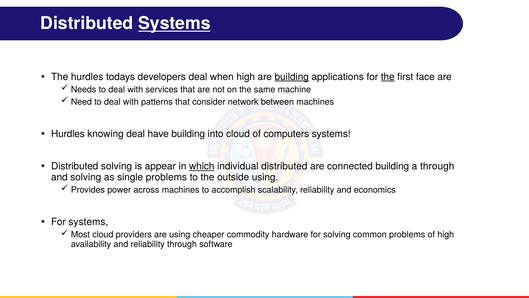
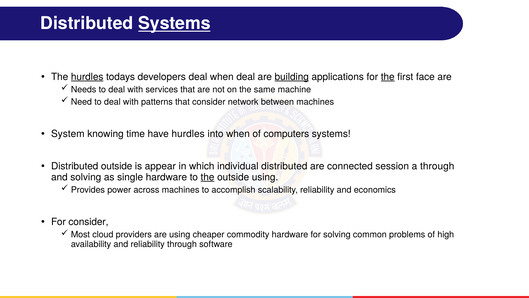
hurdles at (87, 77) underline: none -> present
when high: high -> deal
Hurdles at (68, 134): Hurdles -> System
knowing deal: deal -> time
have building: building -> hurdles
into cloud: cloud -> when
Distributed solving: solving -> outside
which underline: present -> none
connected building: building -> session
single problems: problems -> hardware
the at (208, 177) underline: none -> present
For systems: systems -> consider
